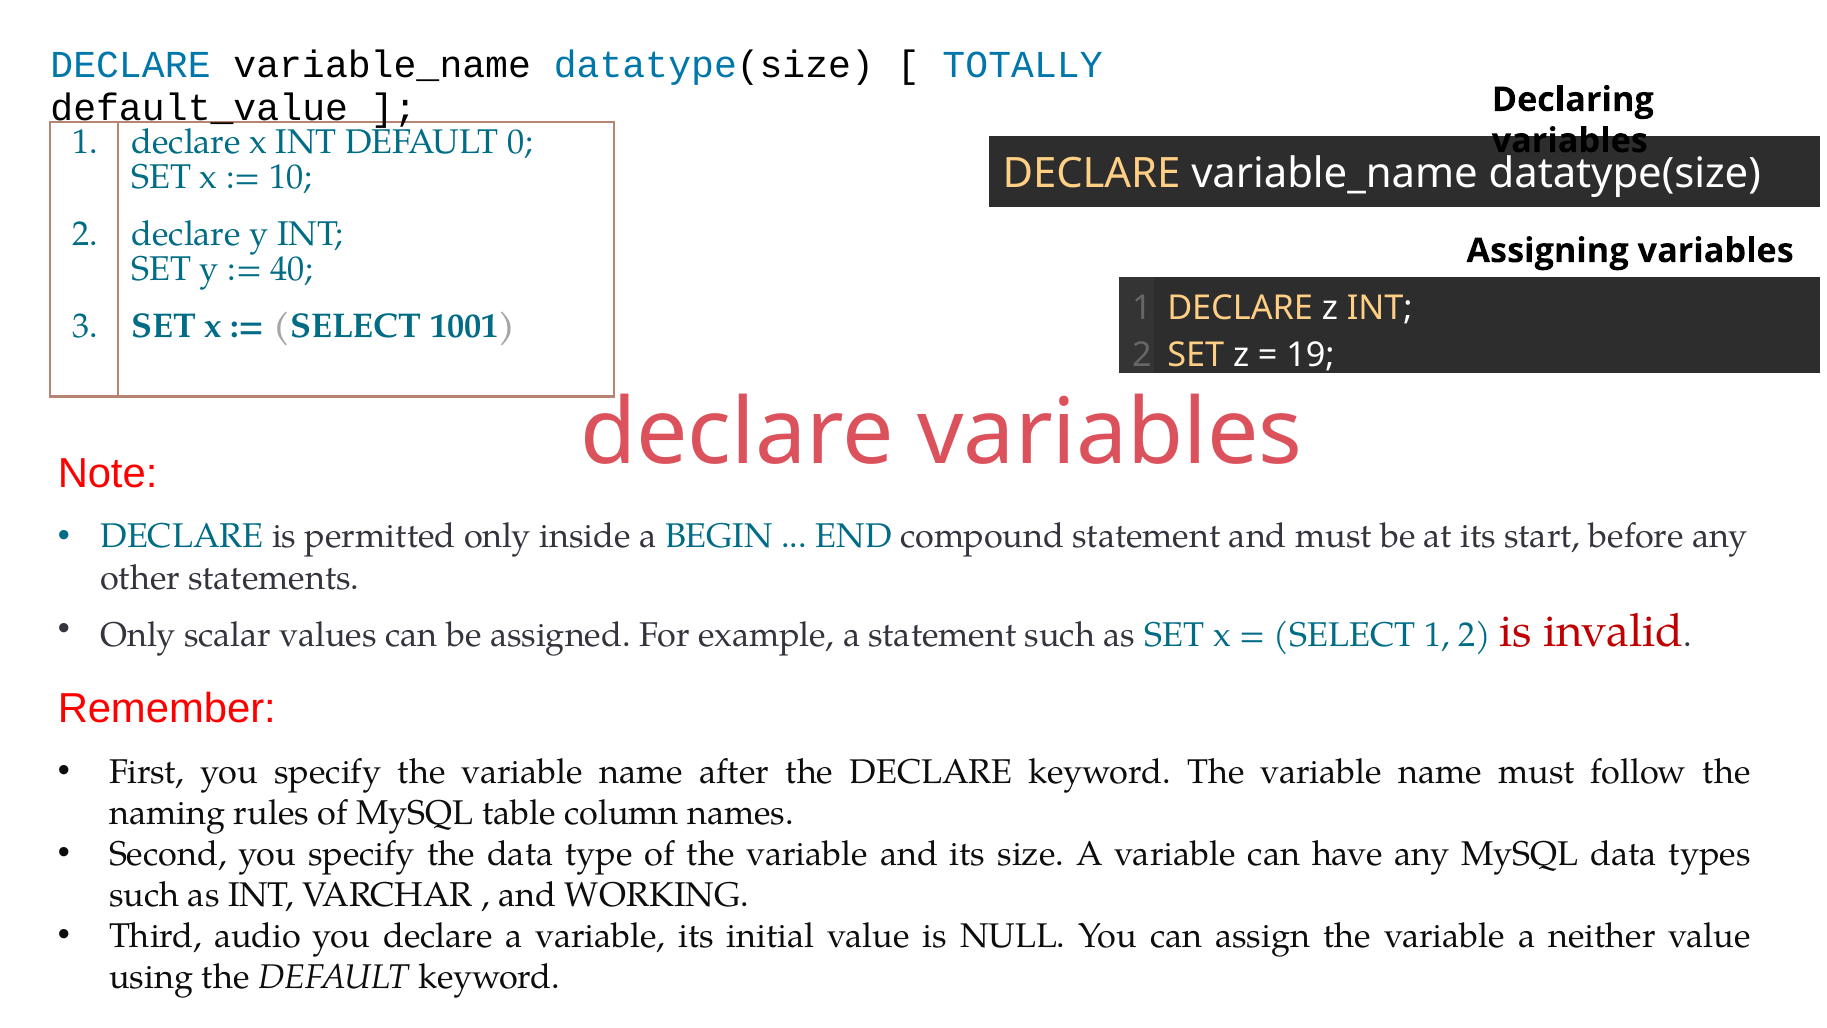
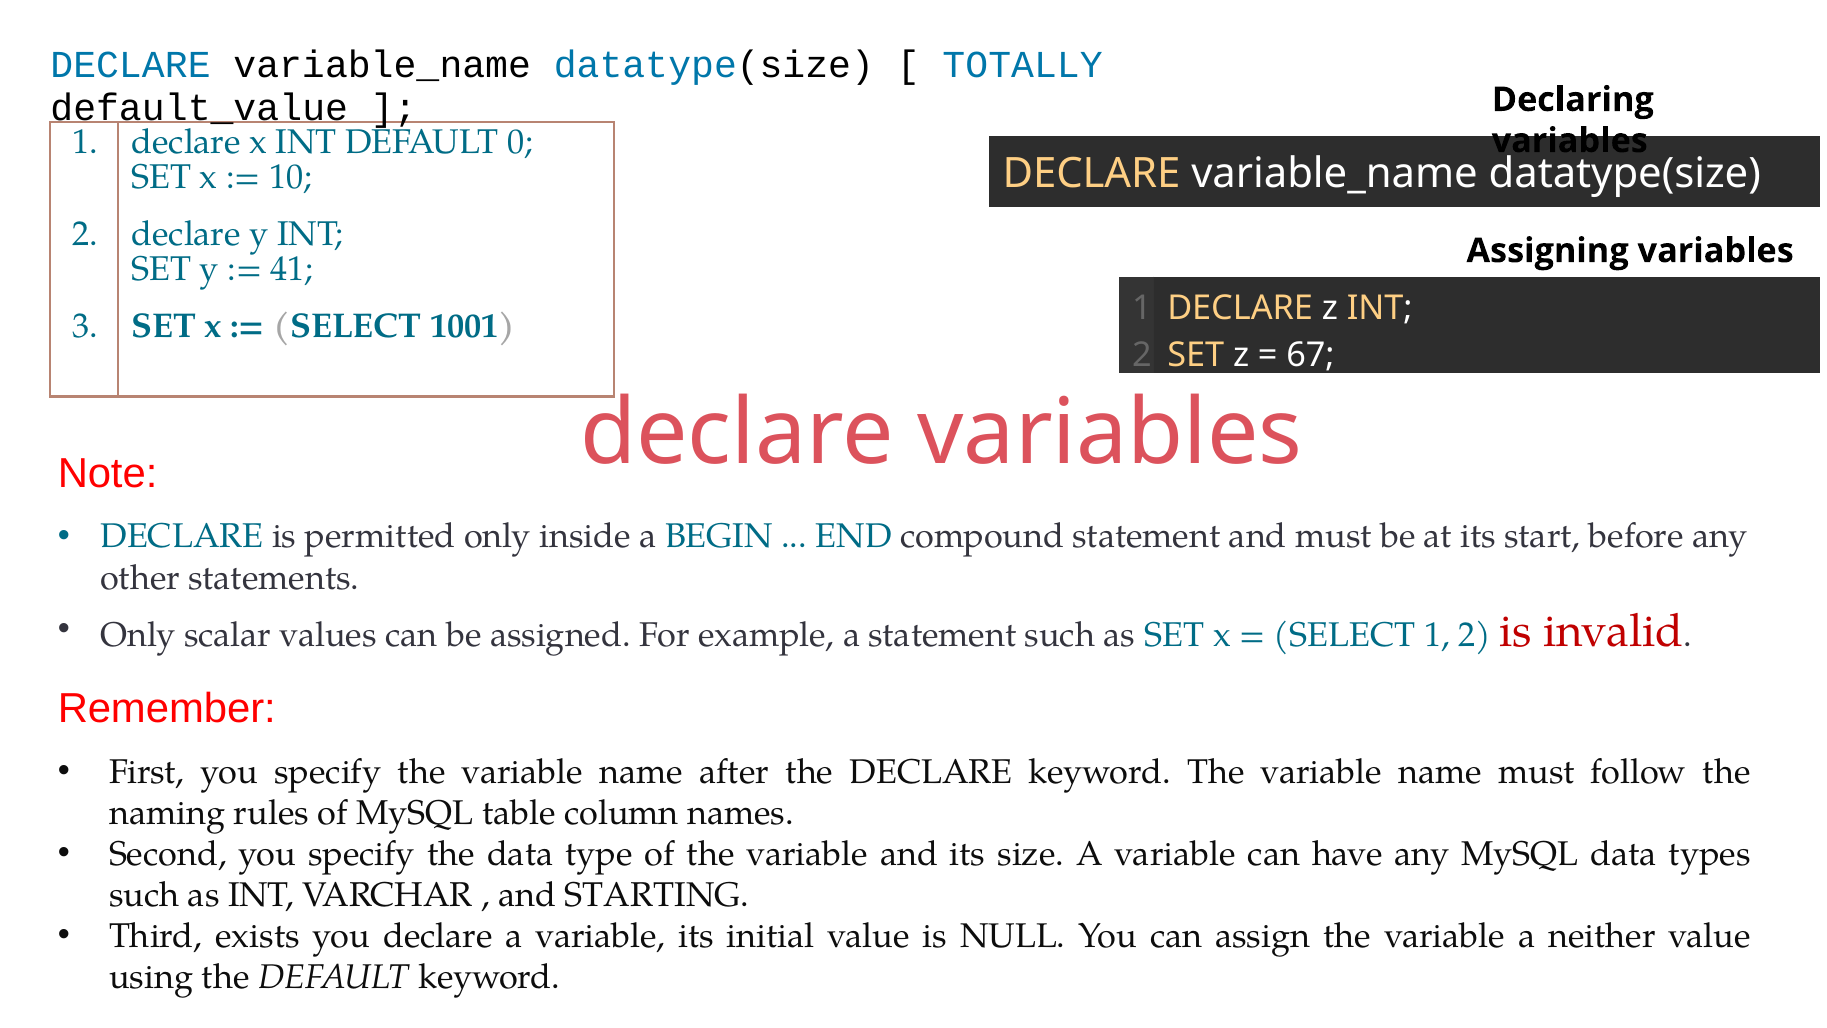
40: 40 -> 41
19: 19 -> 67
WORKING: WORKING -> STARTING
audio: audio -> exists
